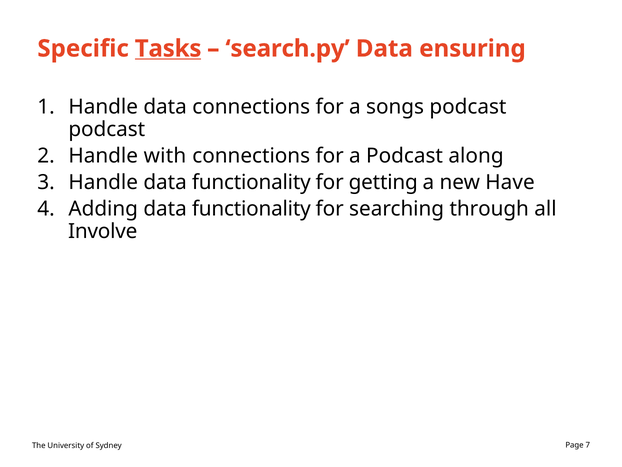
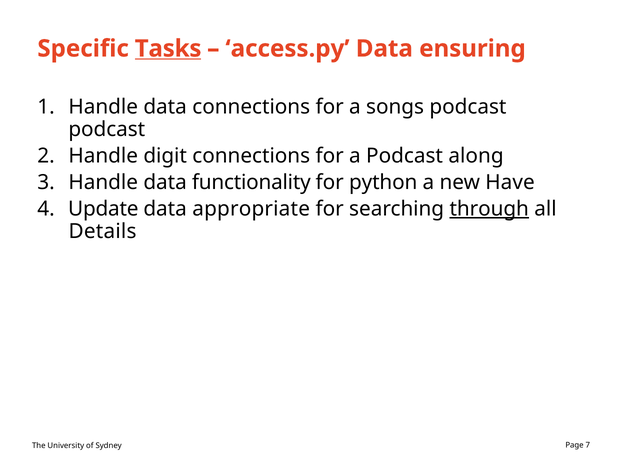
search.py: search.py -> access.py
with: with -> digit
getting: getting -> python
Adding: Adding -> Update
functionality at (251, 209): functionality -> appropriate
through underline: none -> present
Involve: Involve -> Details
